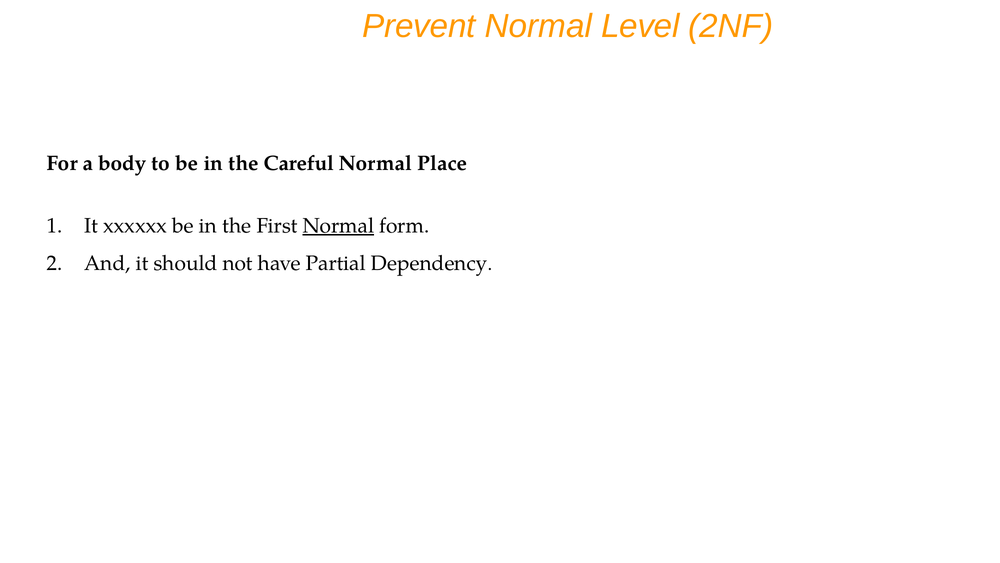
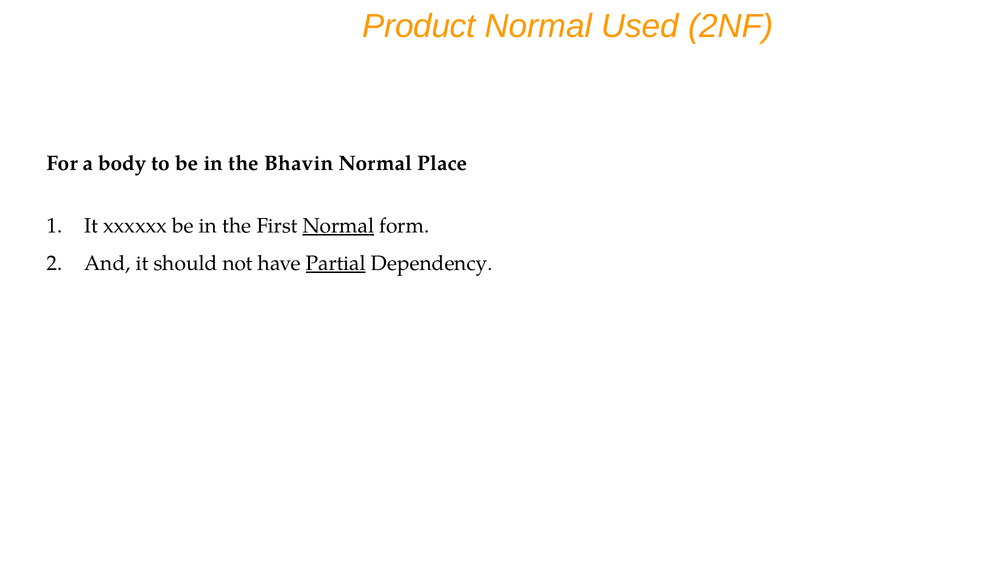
Prevent: Prevent -> Product
Level: Level -> Used
Careful: Careful -> Bhavin
Partial underline: none -> present
